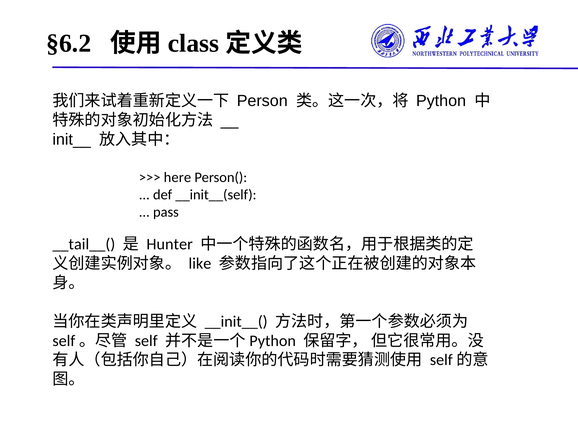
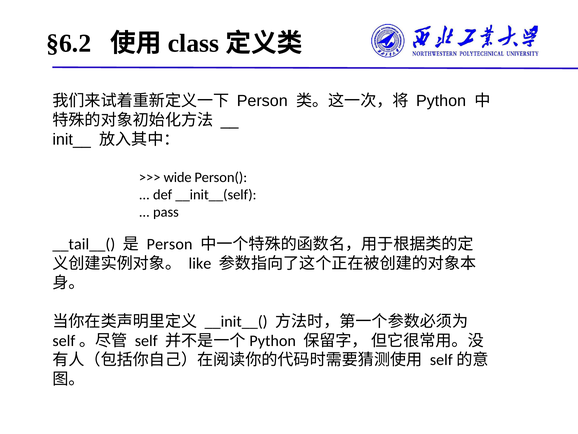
here: here -> wide
Hunter at (170, 244): Hunter -> Person
